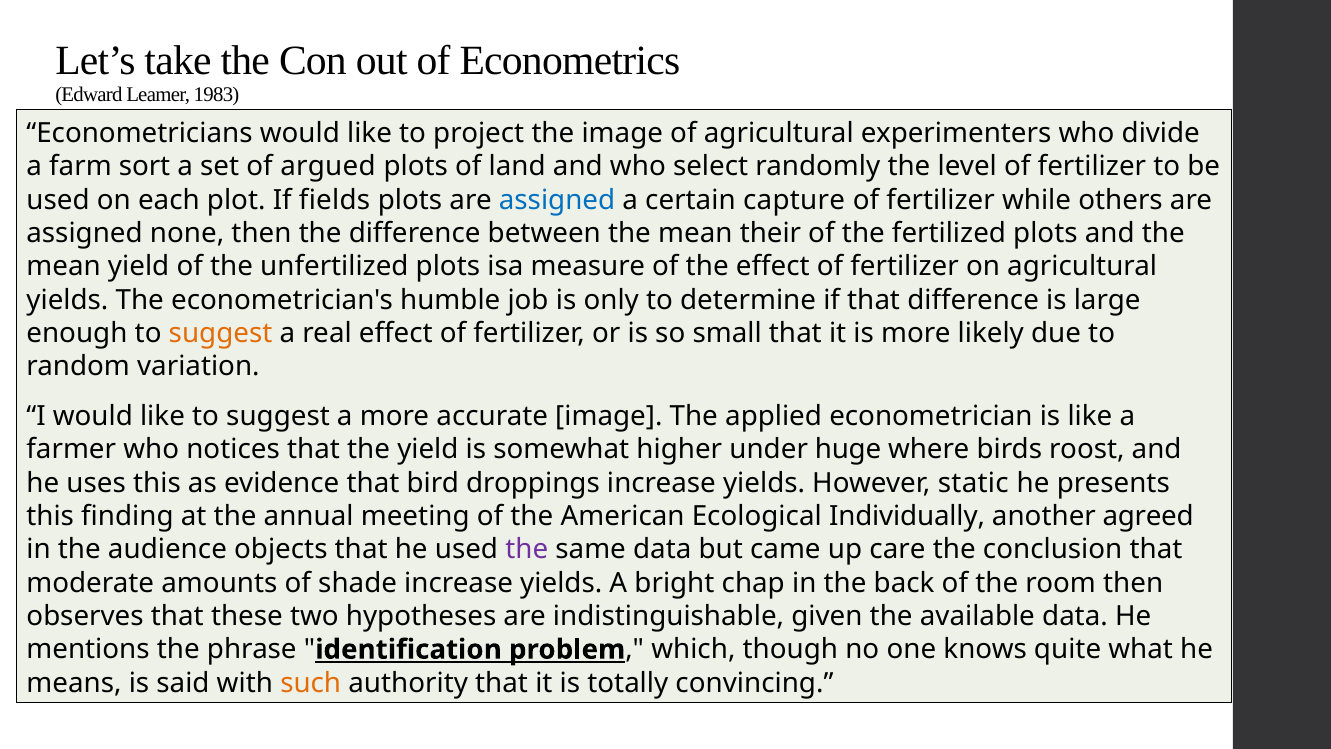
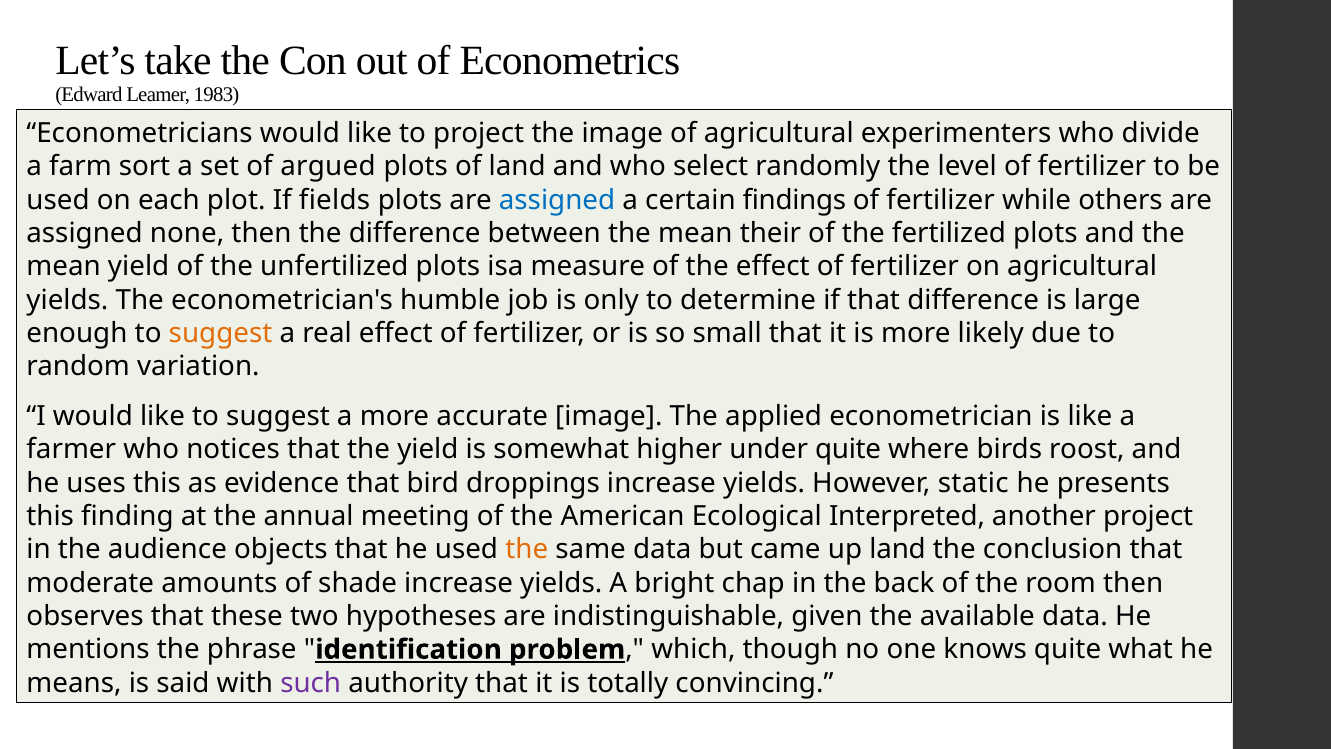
capture: capture -> findings
under huge: huge -> quite
Individually: Individually -> Interpreted
another agreed: agreed -> project
the at (527, 549) colour: purple -> orange
up care: care -> land
such colour: orange -> purple
